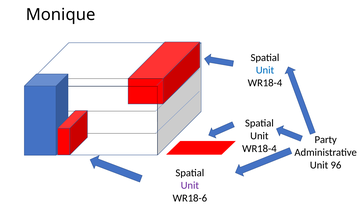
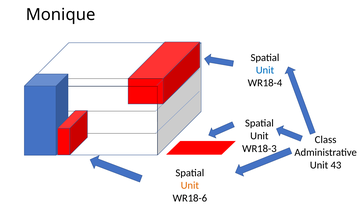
Party: Party -> Class
WR18-4 at (259, 149): WR18-4 -> WR18-3
96: 96 -> 43
Unit at (190, 186) colour: purple -> orange
